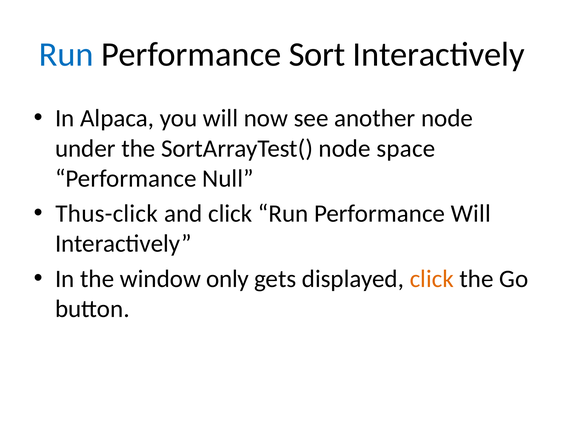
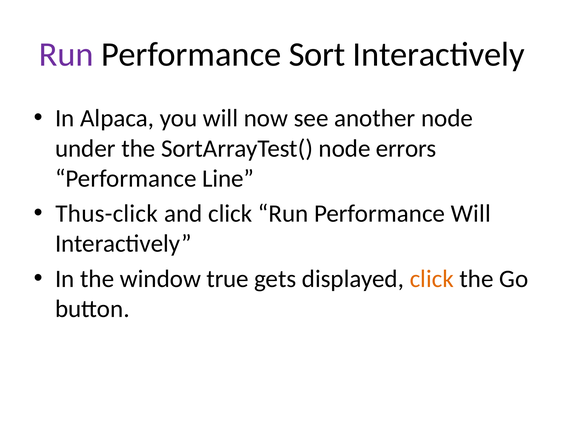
Run at (66, 55) colour: blue -> purple
space: space -> errors
Null: Null -> Line
only: only -> true
